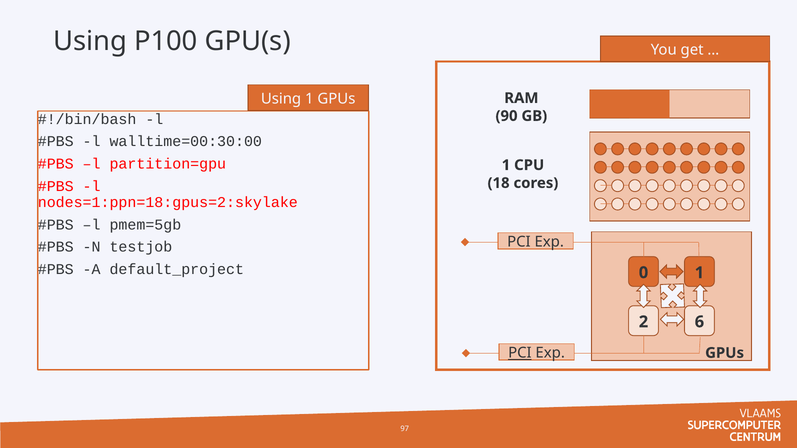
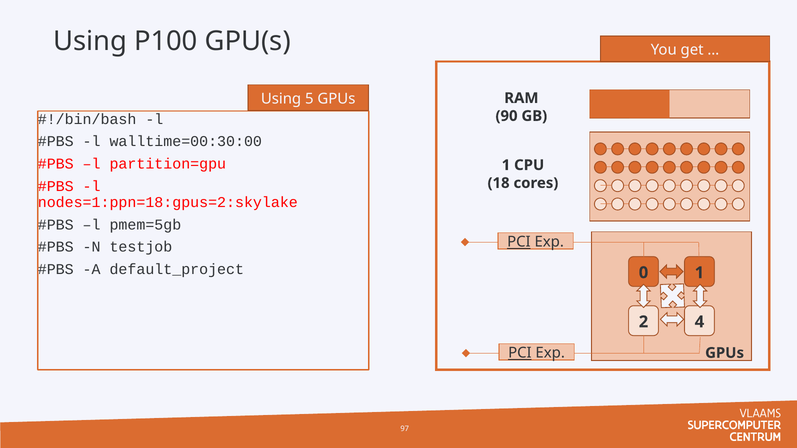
Using 1: 1 -> 5
PCI at (519, 242) underline: none -> present
6: 6 -> 4
